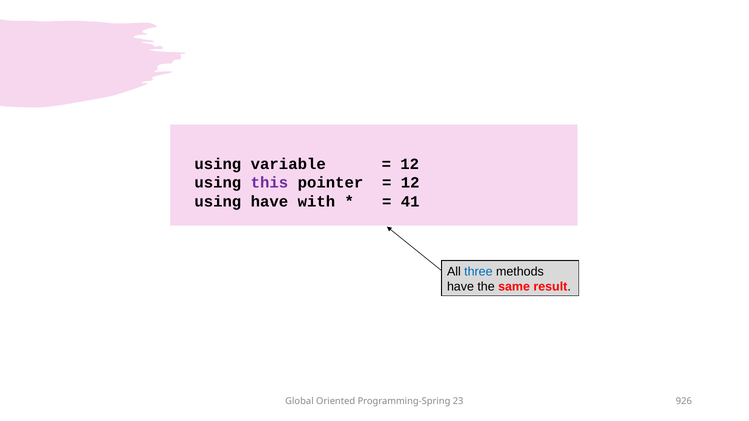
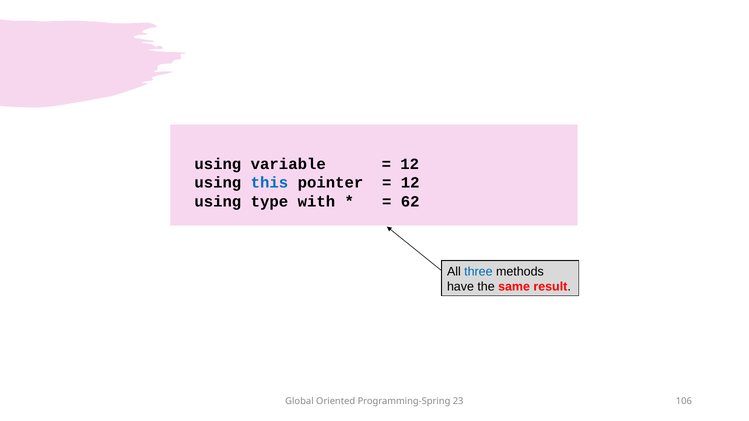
this colour: purple -> blue
using have: have -> type
41: 41 -> 62
926: 926 -> 106
